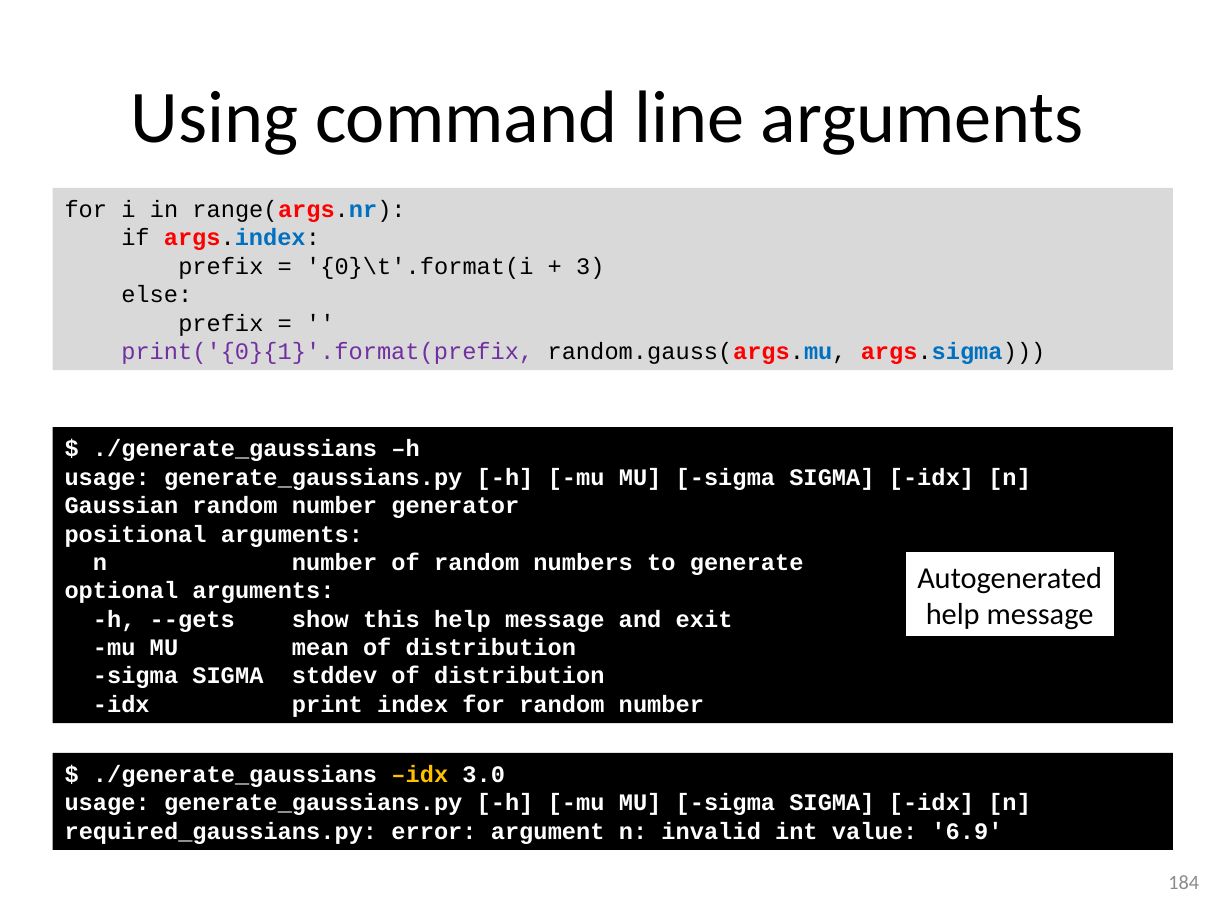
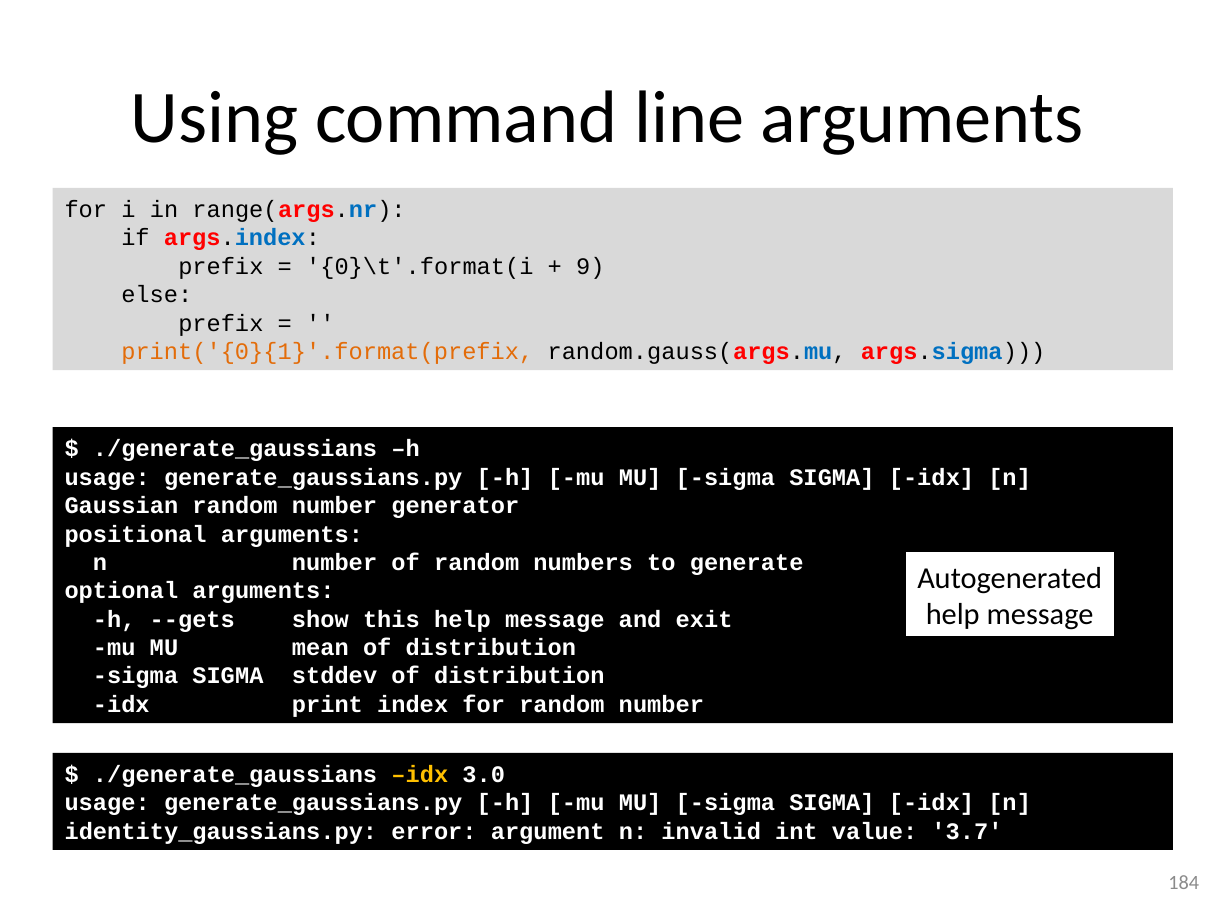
3: 3 -> 9
print('{0}{1}'.format(prefix colour: purple -> orange
required_gaussians.py: required_gaussians.py -> identity_gaussians.py
6.9: 6.9 -> 3.7
